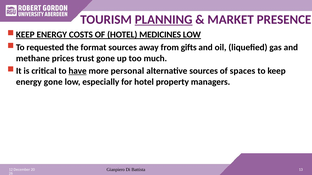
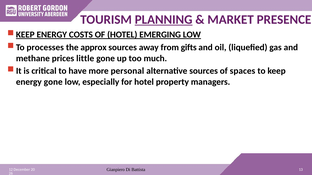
MEDICINES: MEDICINES -> EMERGING
requested: requested -> processes
format: format -> approx
trust: trust -> little
have underline: present -> none
